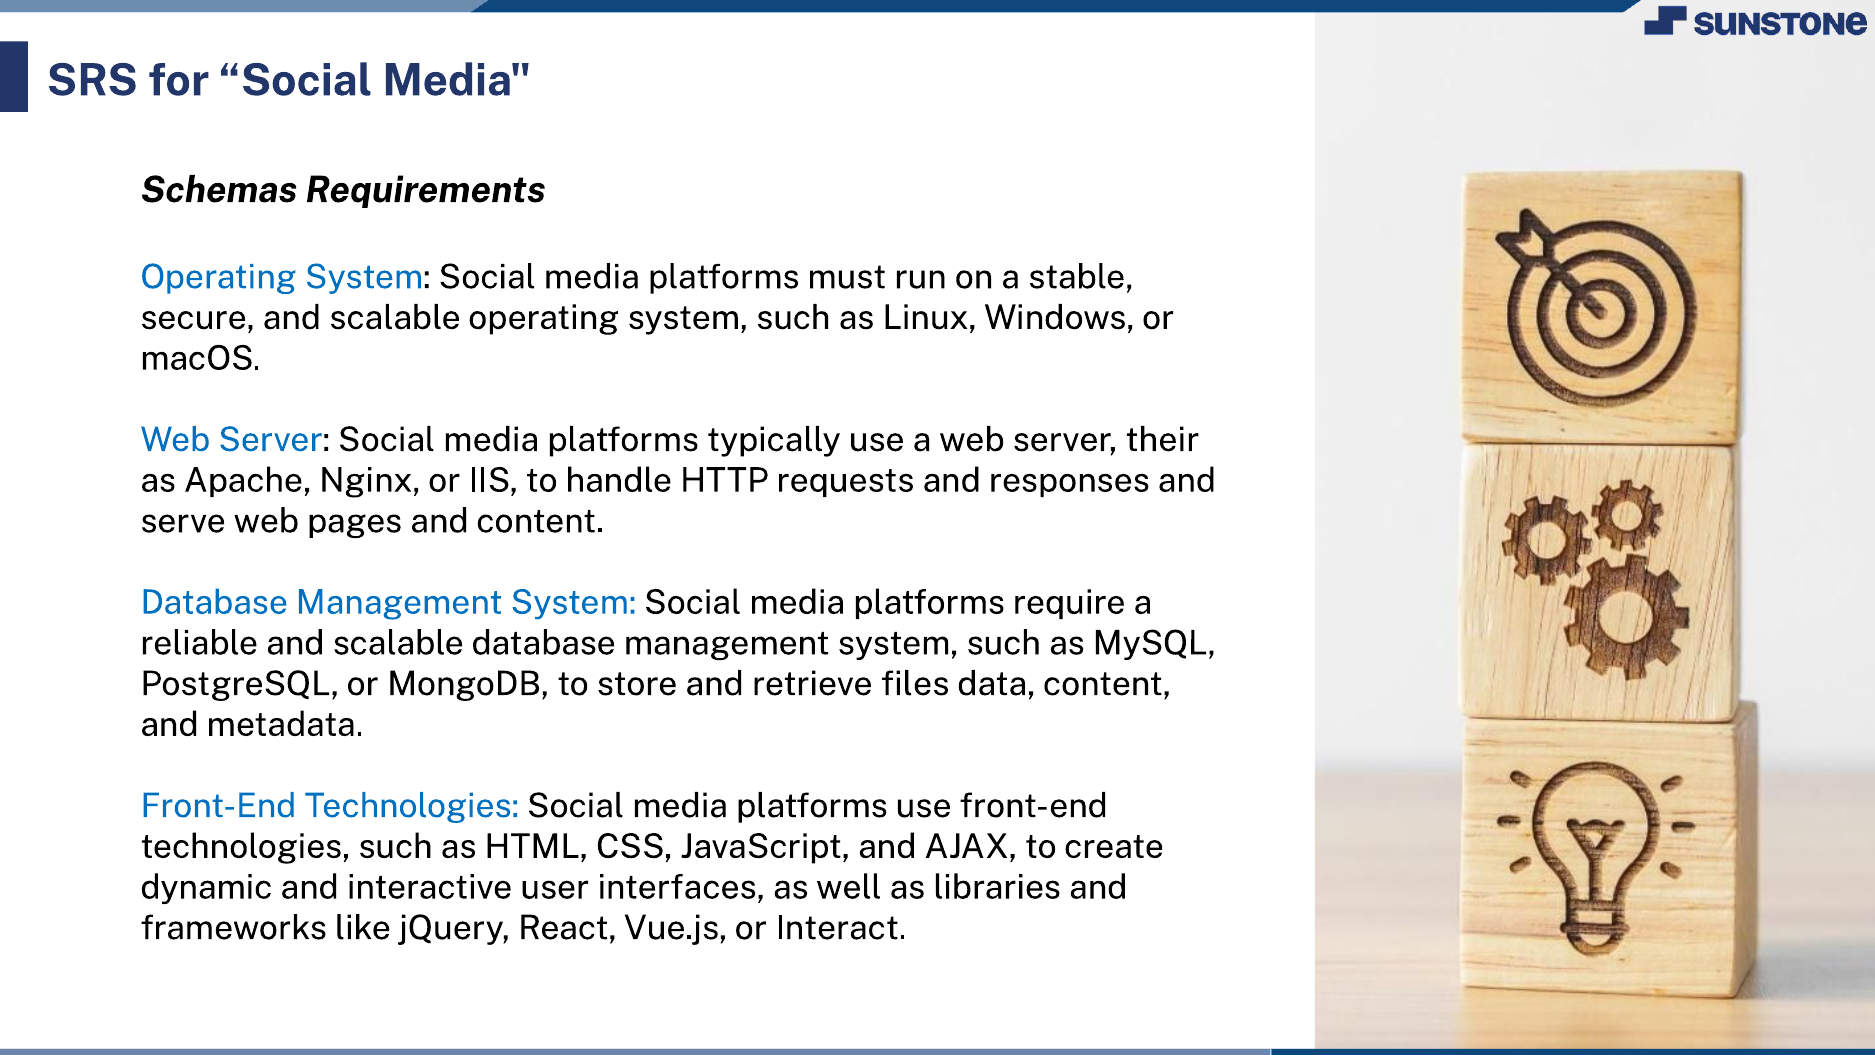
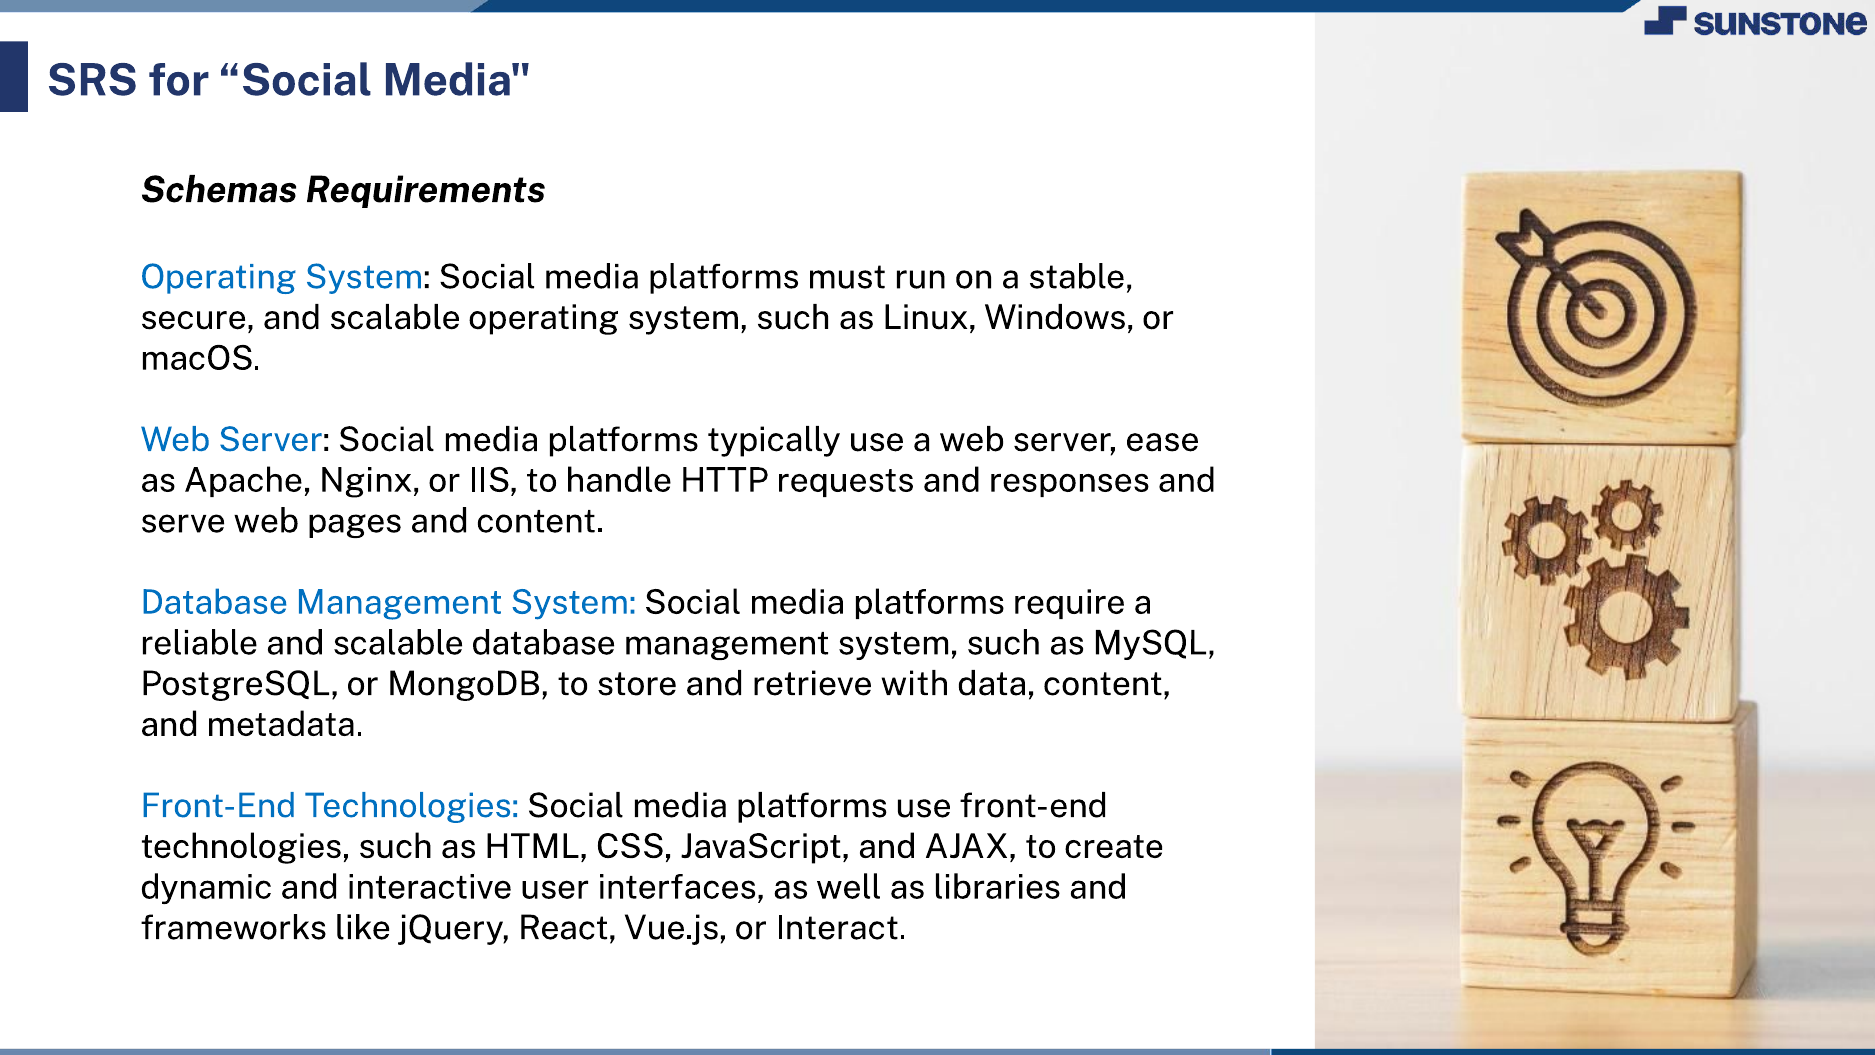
their: their -> ease
files: files -> with
